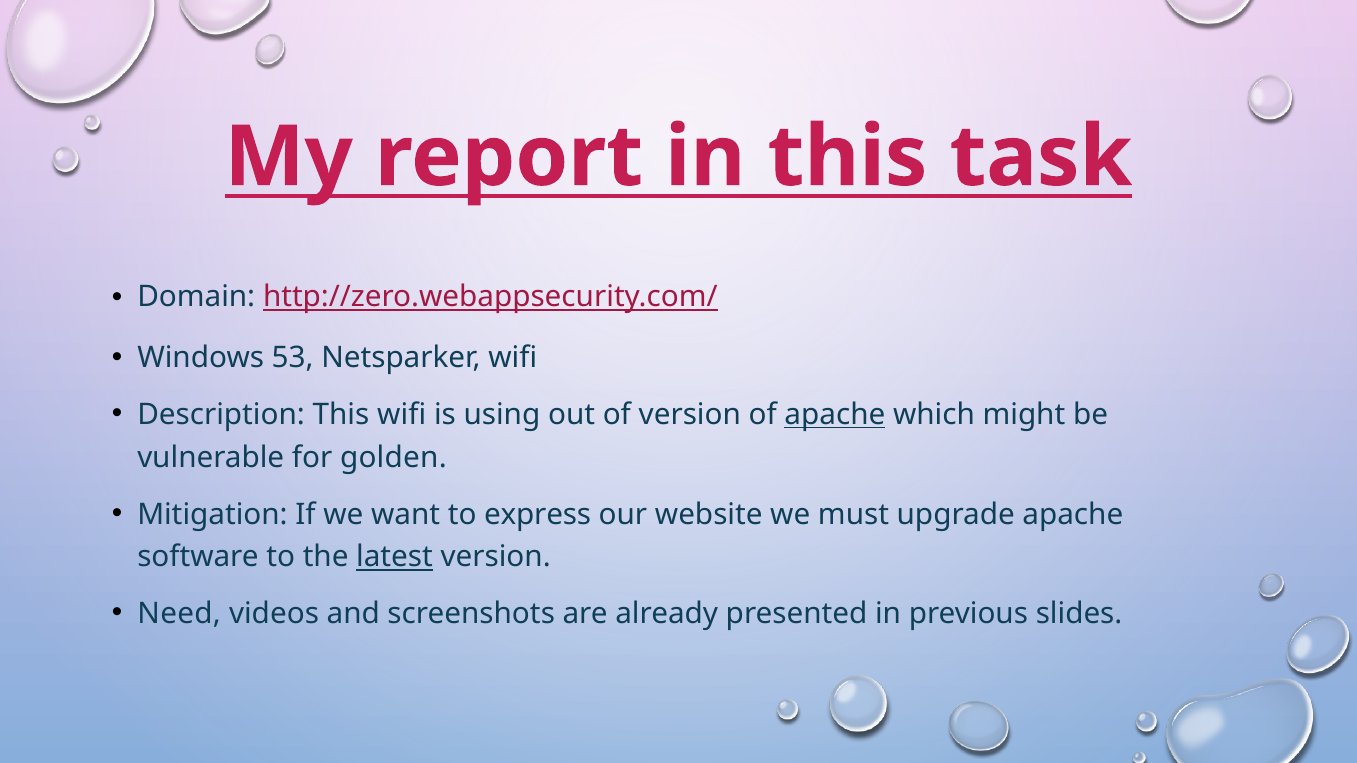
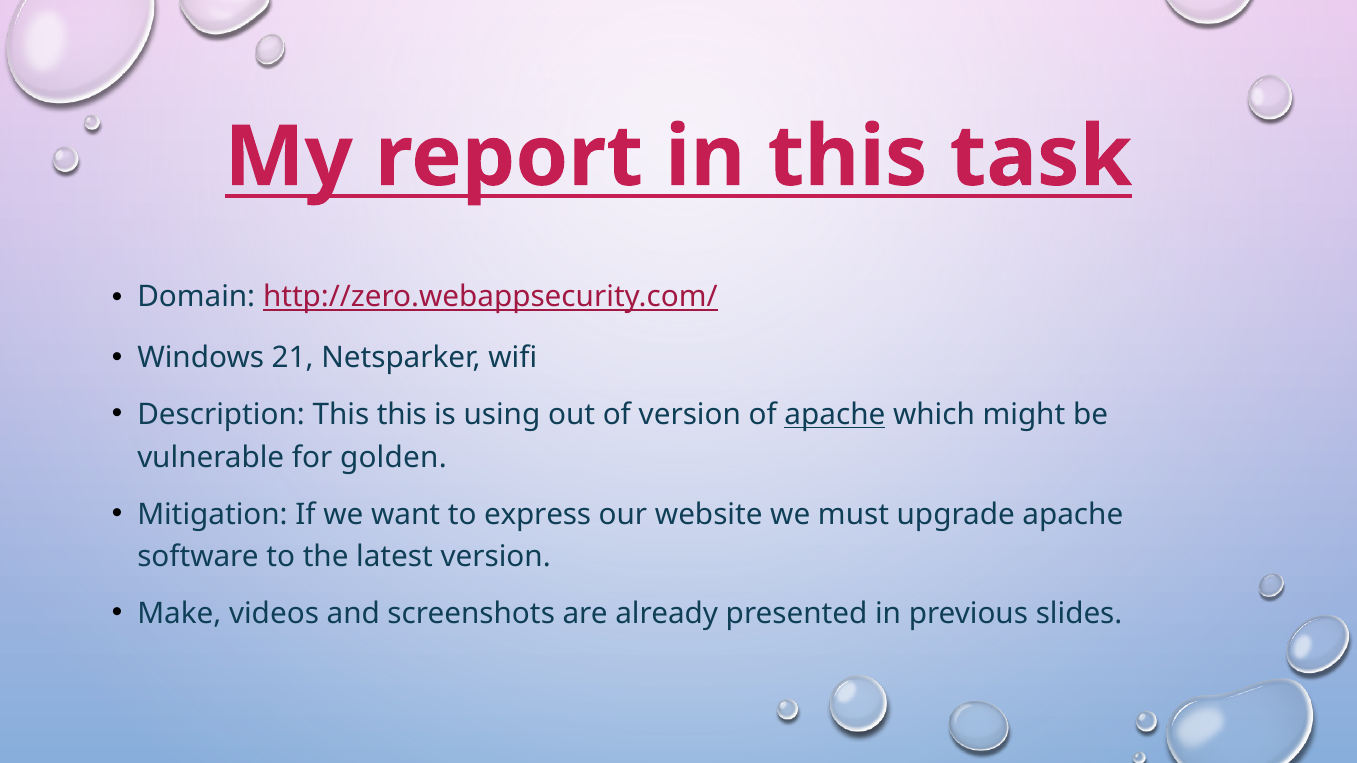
53: 53 -> 21
This wifi: wifi -> this
latest underline: present -> none
Need: Need -> Make
